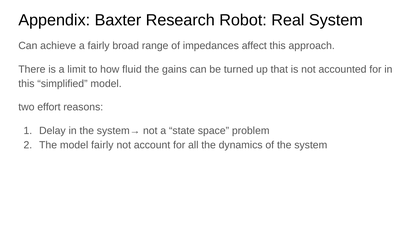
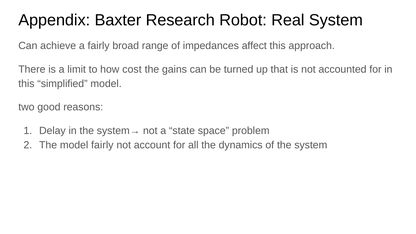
fluid: fluid -> cost
effort: effort -> good
